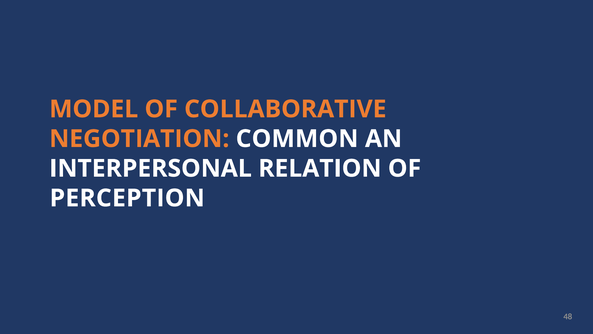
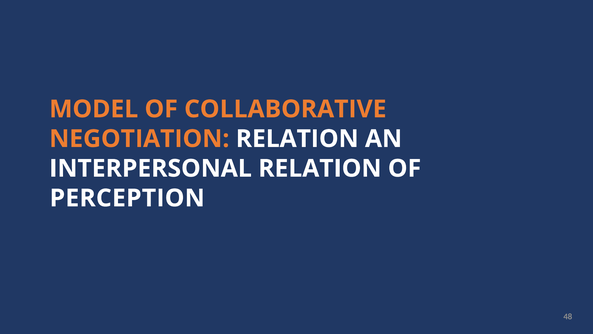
NEGOTIATION COMMON: COMMON -> RELATION
